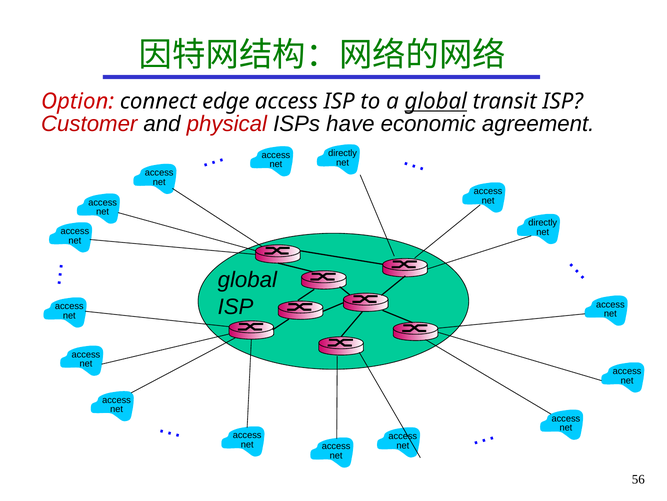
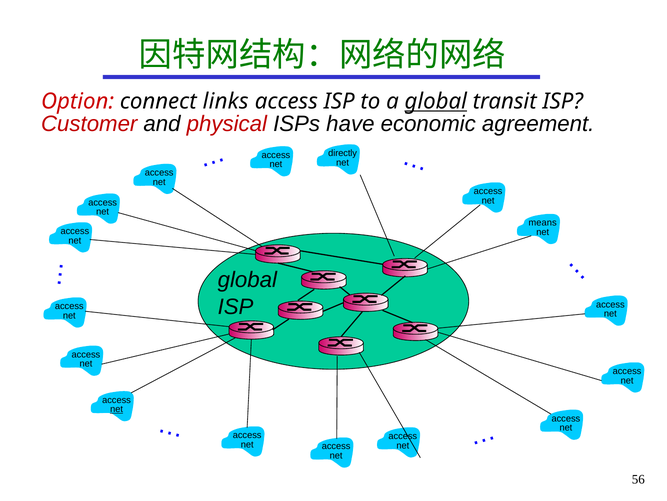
edge: edge -> links
directly at (543, 223): directly -> means
net at (117, 409) underline: none -> present
